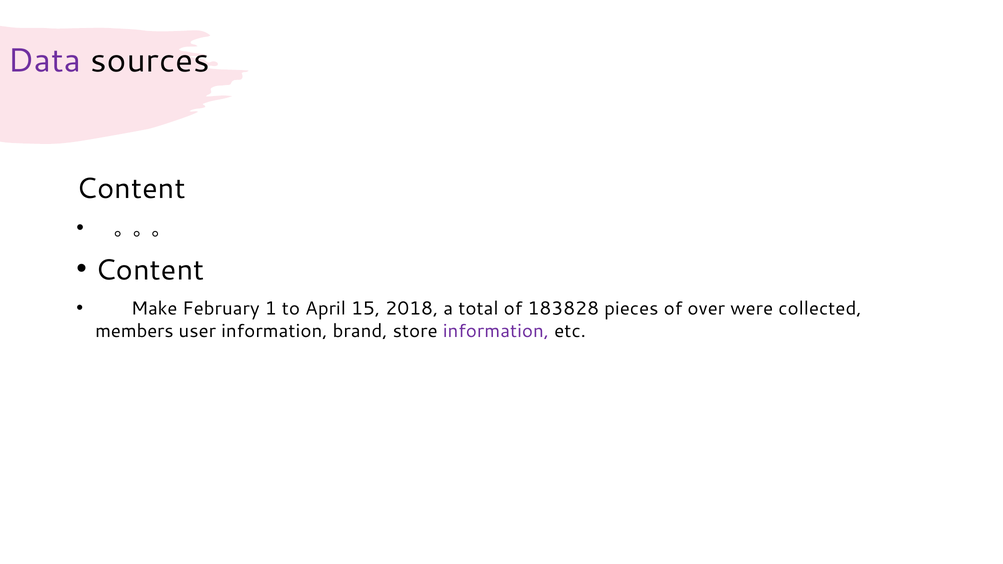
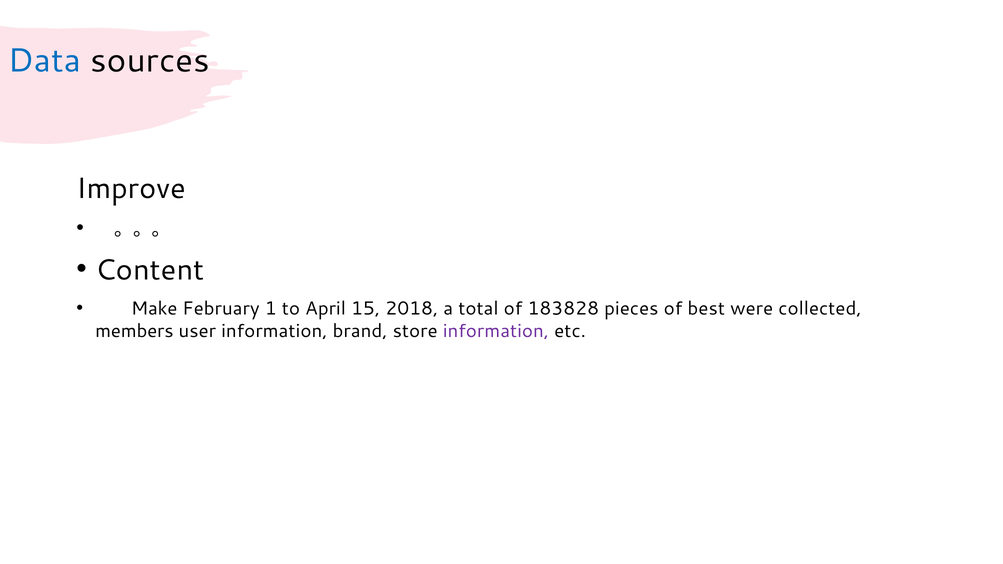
Data colour: purple -> blue
Content at (131, 189): Content -> Improve
over: over -> best
